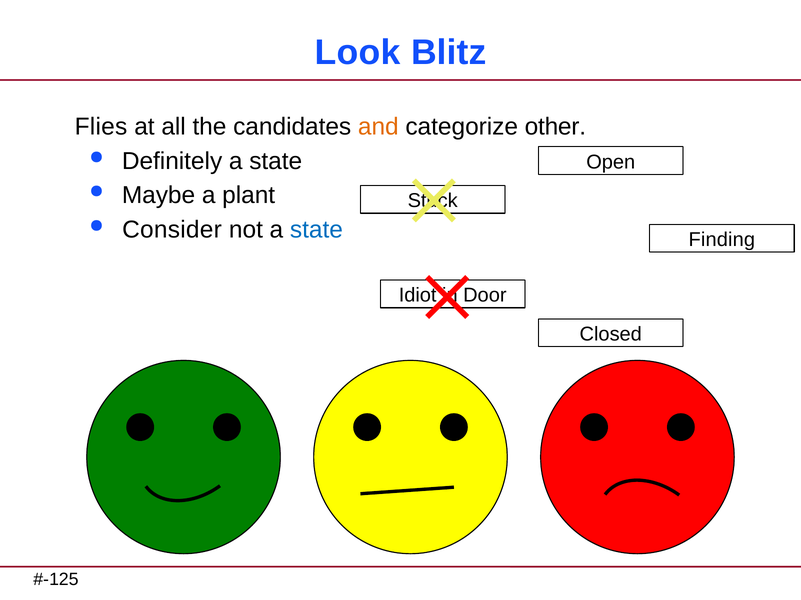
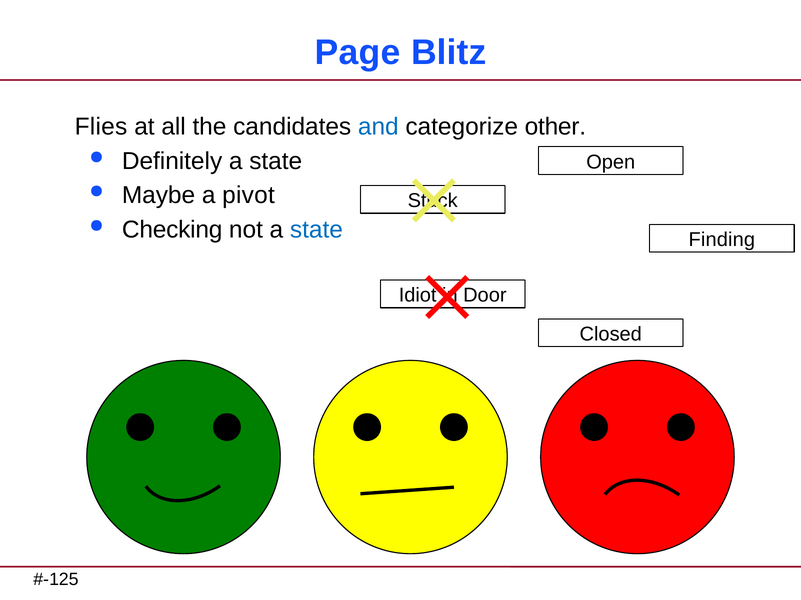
Look: Look -> Page
and colour: orange -> blue
plant: plant -> pivot
Consider: Consider -> Checking
